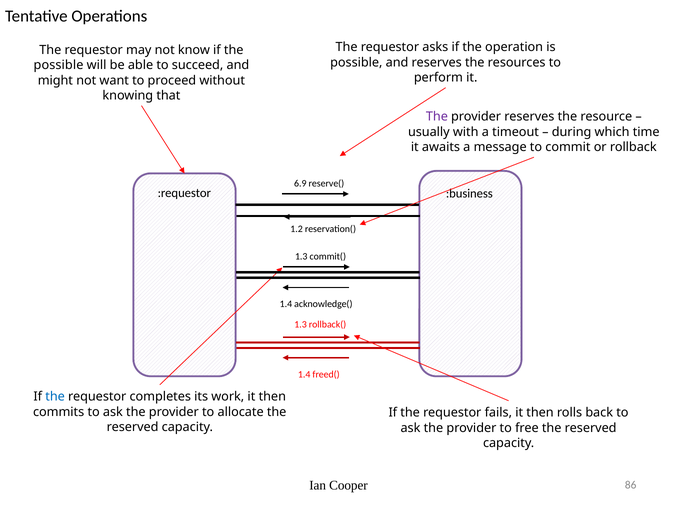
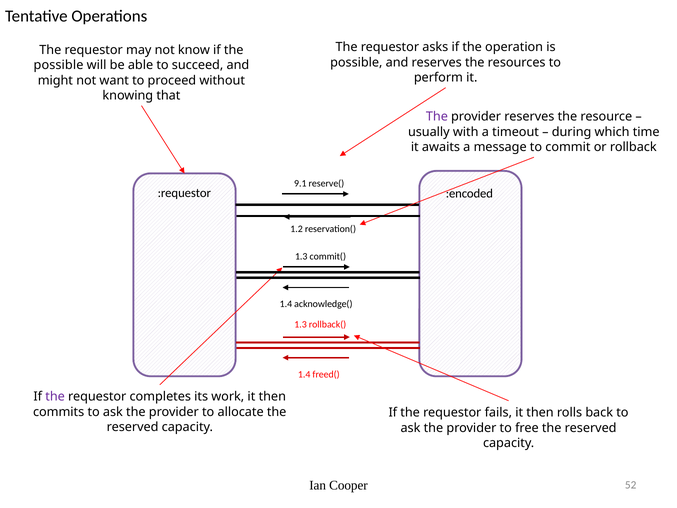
6.9: 6.9 -> 9.1
:business: :business -> :encoded
the at (55, 396) colour: blue -> purple
86: 86 -> 52
